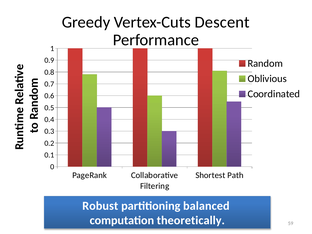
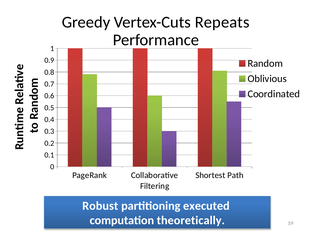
Descent: Descent -> Repeats
balanced: balanced -> executed
